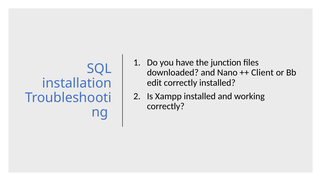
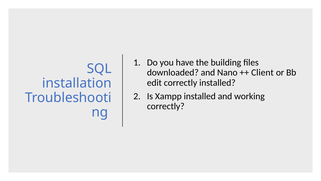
junction: junction -> building
